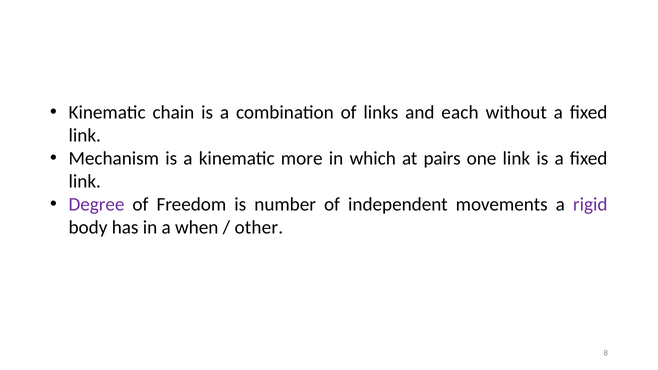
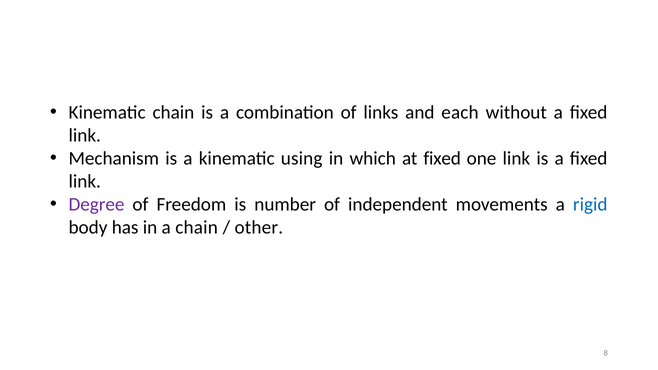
more: more -> using
at pairs: pairs -> fixed
rigid colour: purple -> blue
a when: when -> chain
